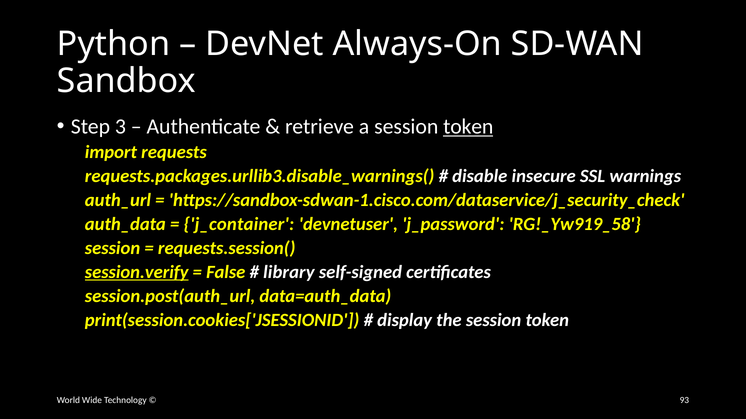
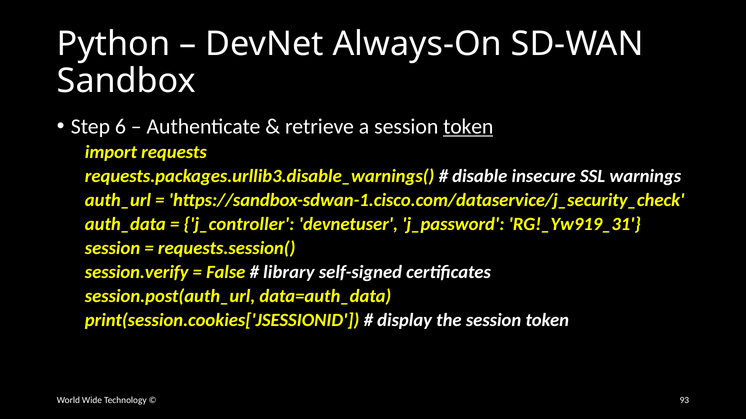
3: 3 -> 6
j_container: j_container -> j_controller
RG!_Yw919_58: RG!_Yw919_58 -> RG!_Yw919_31
session.verify underline: present -> none
